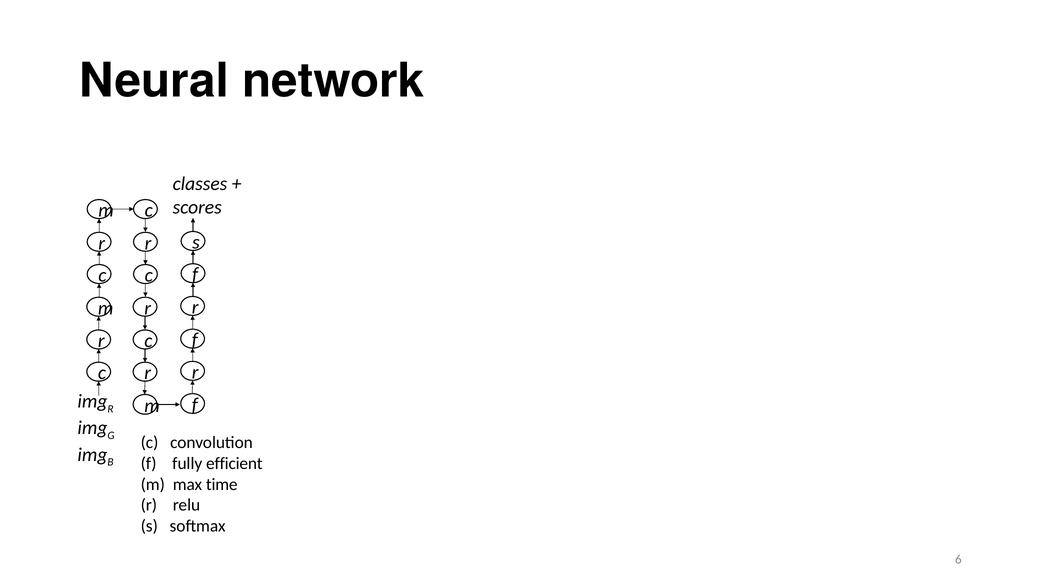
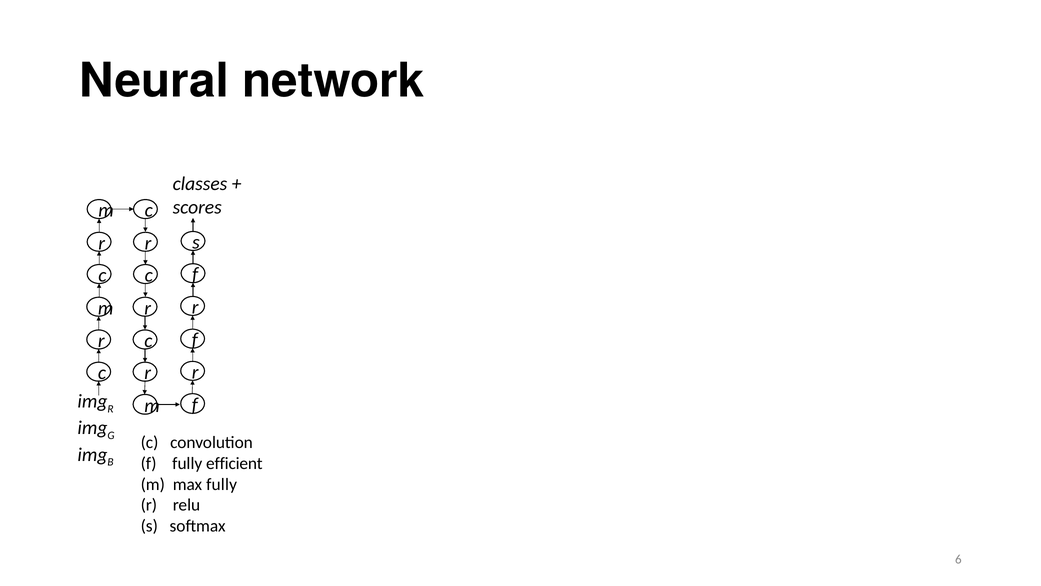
max time: time -> fully
